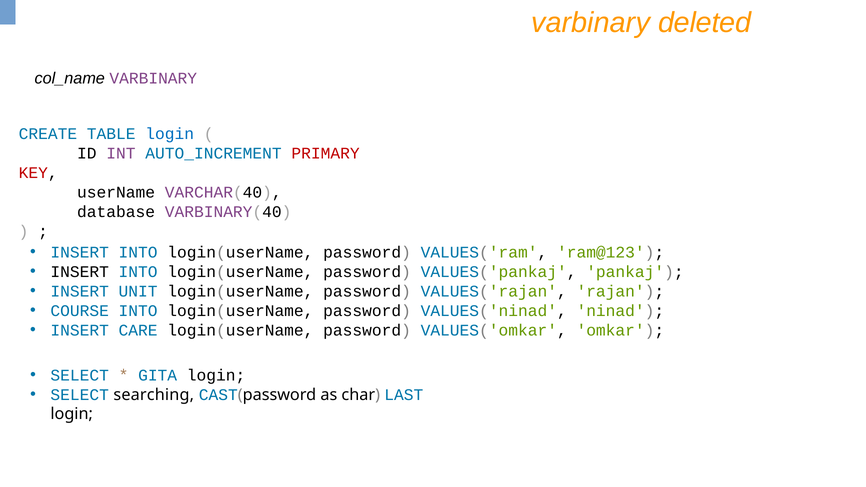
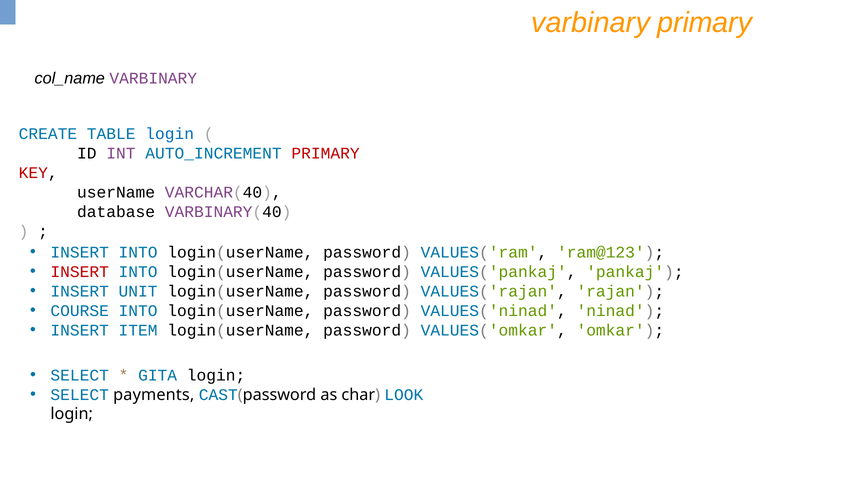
varbinary deleted: deleted -> primary
INSERT at (80, 272) colour: black -> red
CARE: CARE -> ITEM
searching: searching -> payments
LAST: LAST -> LOOK
